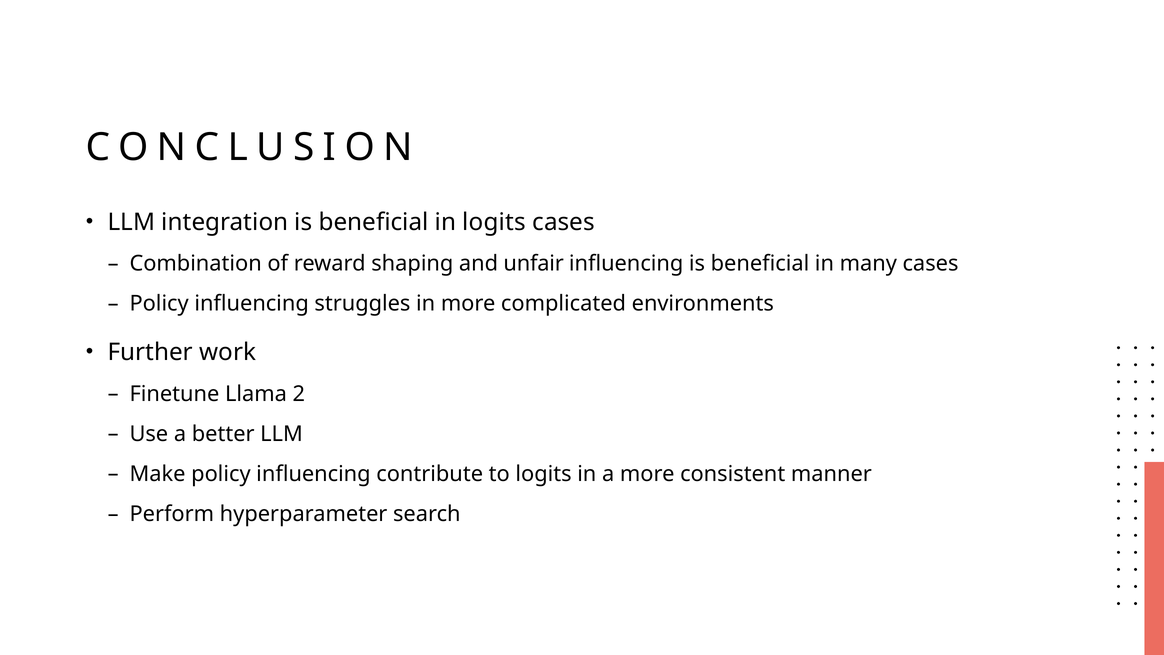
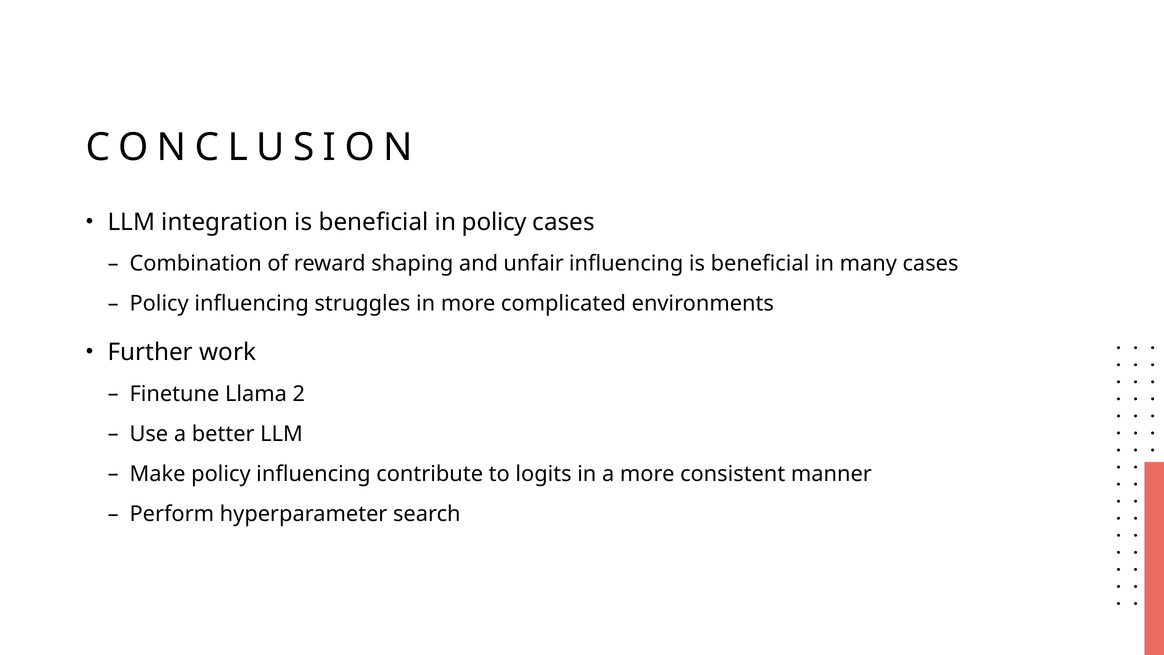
in logits: logits -> policy
